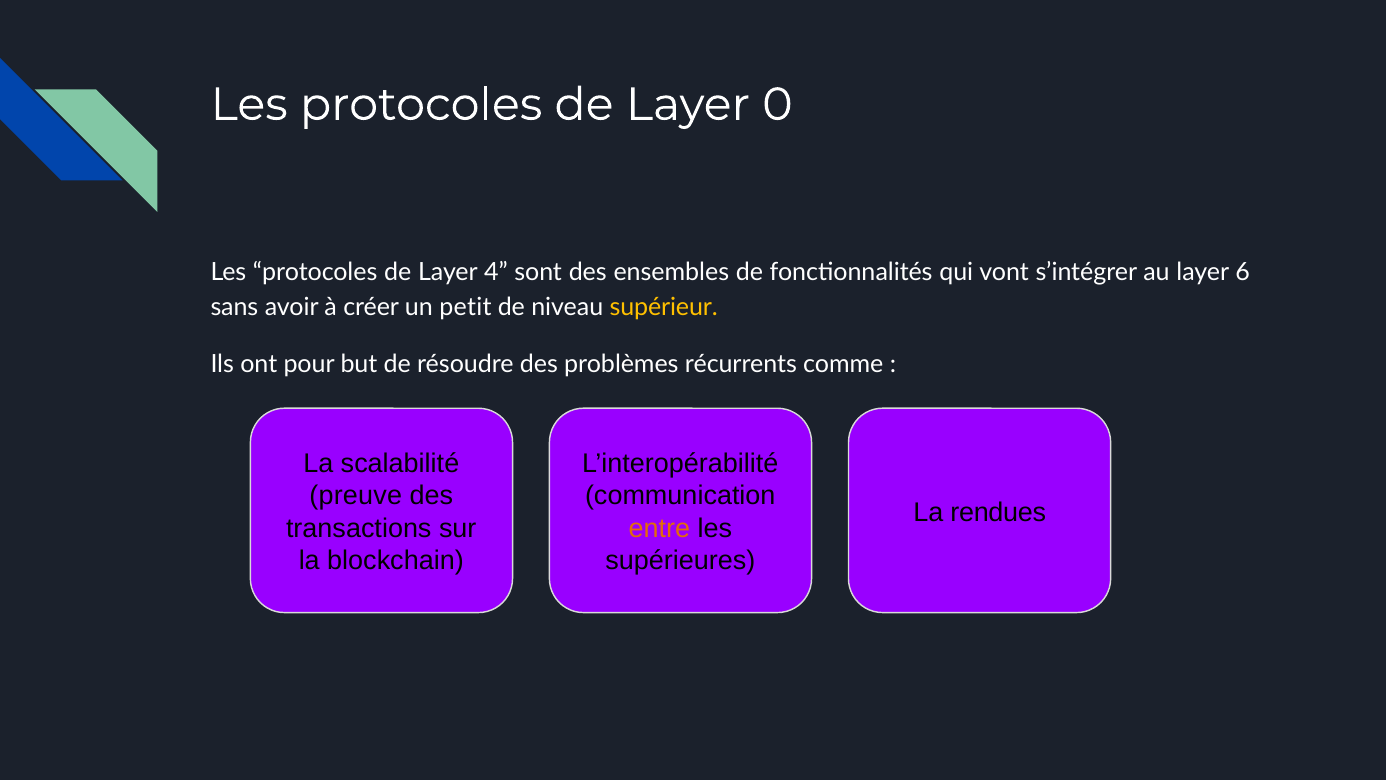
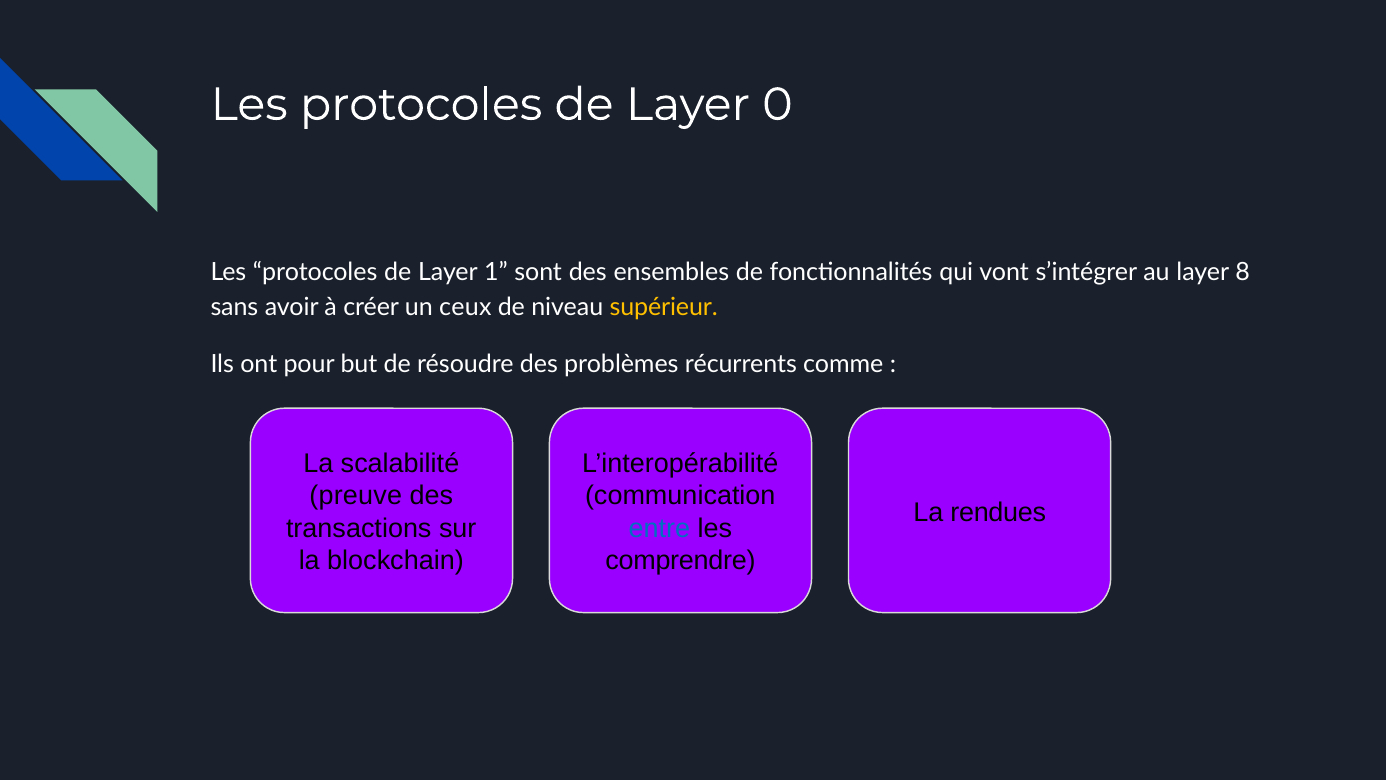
4: 4 -> 1
6: 6 -> 8
petit: petit -> ceux
entre colour: orange -> blue
supérieures: supérieures -> comprendre
